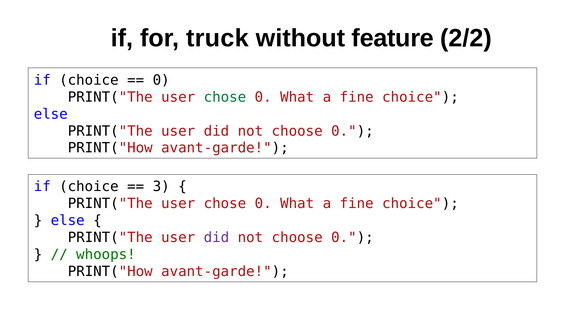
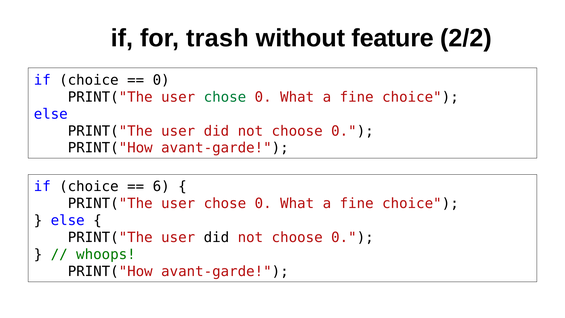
truck: truck -> trash
3: 3 -> 6
did at (216, 237) colour: purple -> black
